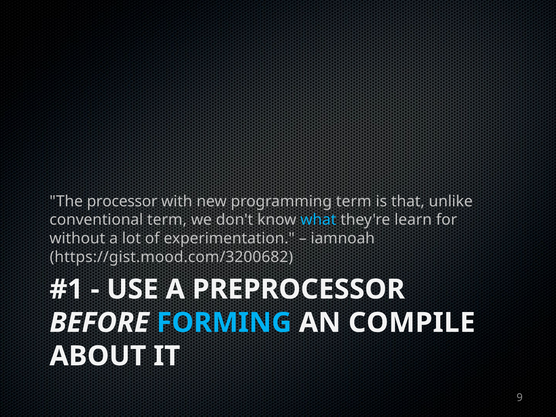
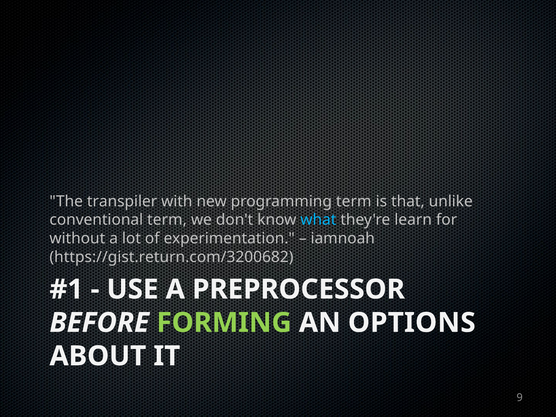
processor: processor -> transpiler
https://gist.mood.com/3200682: https://gist.mood.com/3200682 -> https://gist.return.com/3200682
FORMING colour: light blue -> light green
COMPILE: COMPILE -> OPTIONS
